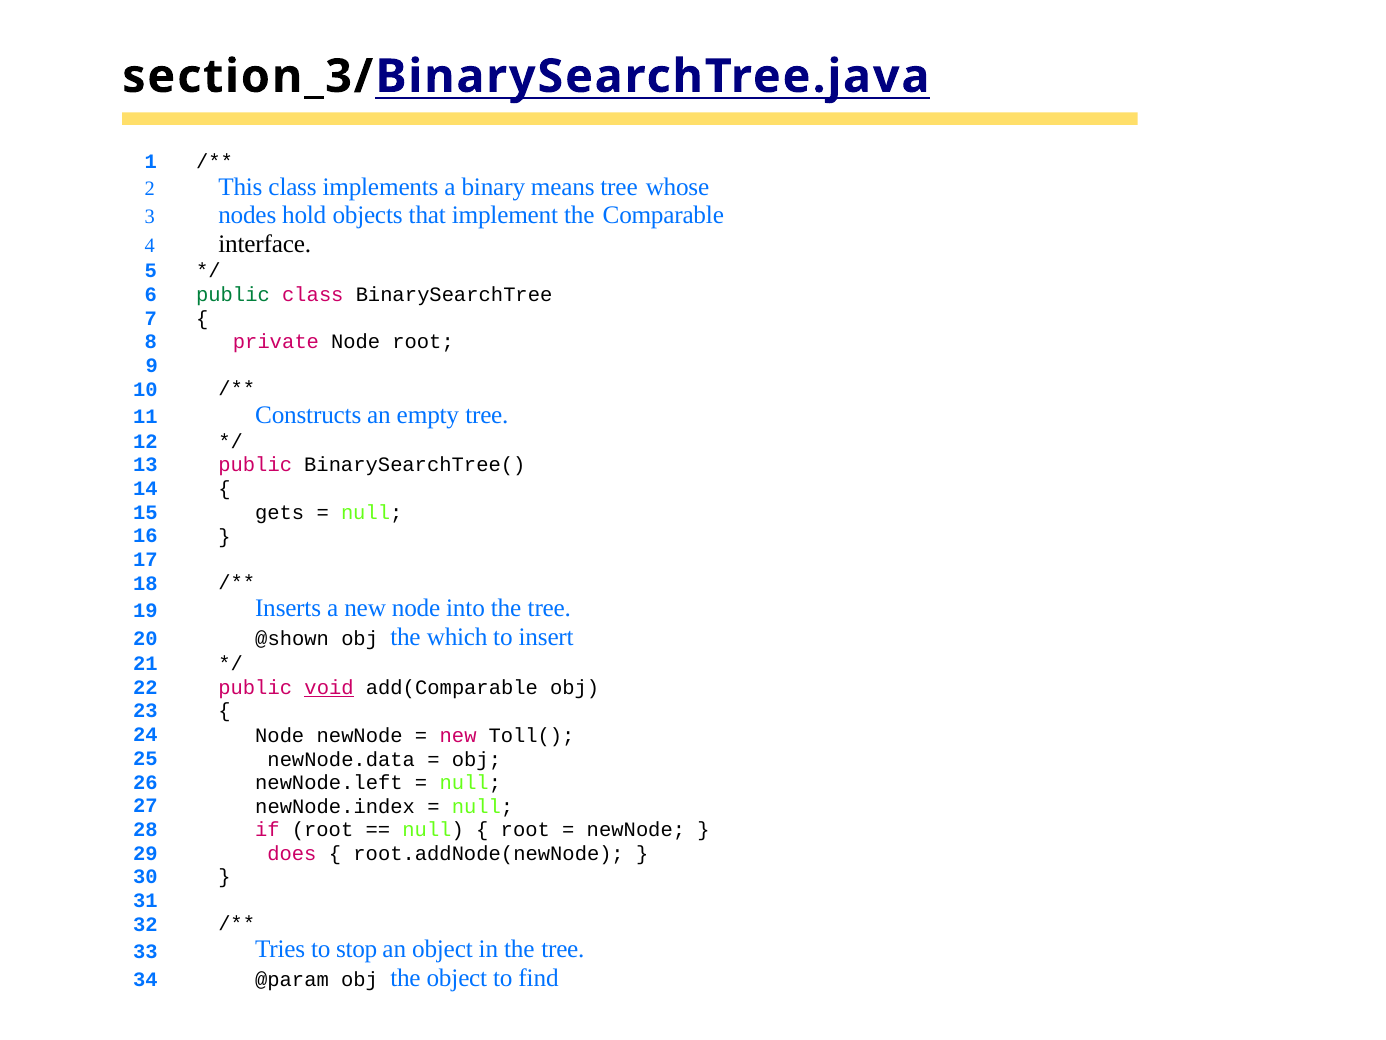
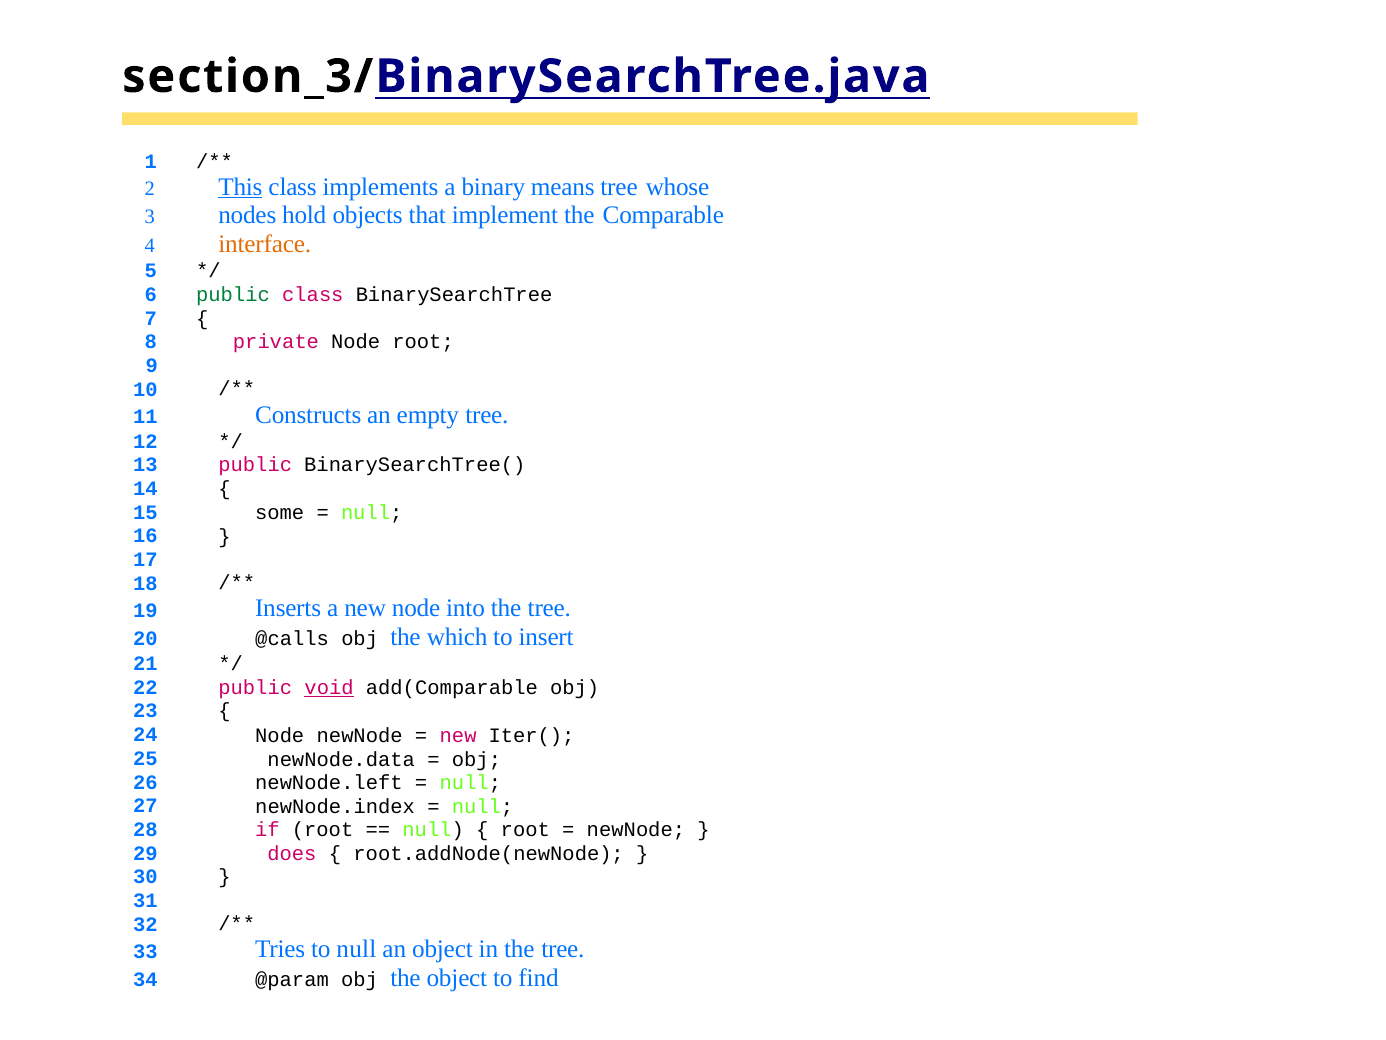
This underline: none -> present
interface colour: black -> orange
gets: gets -> some
@shown: @shown -> @calls
Toll(: Toll( -> Iter(
to stop: stop -> null
